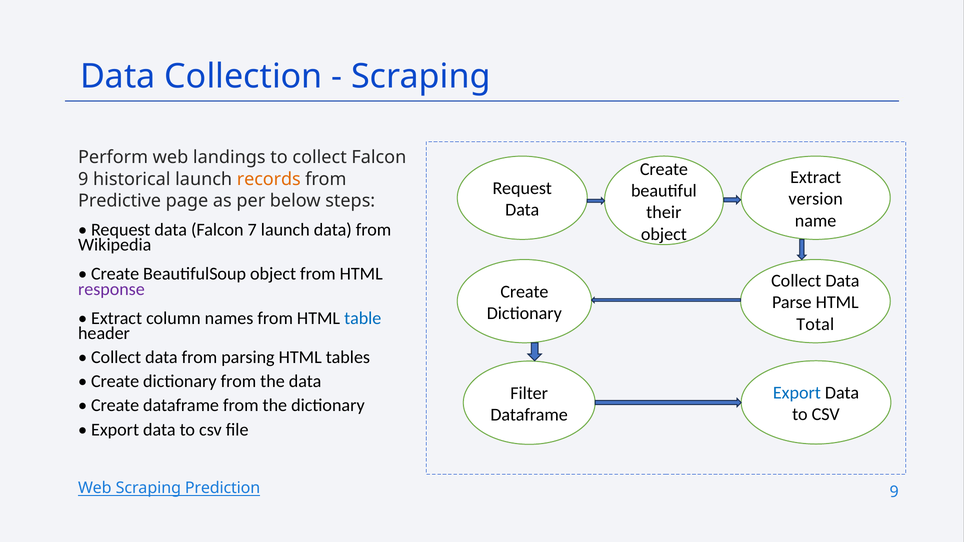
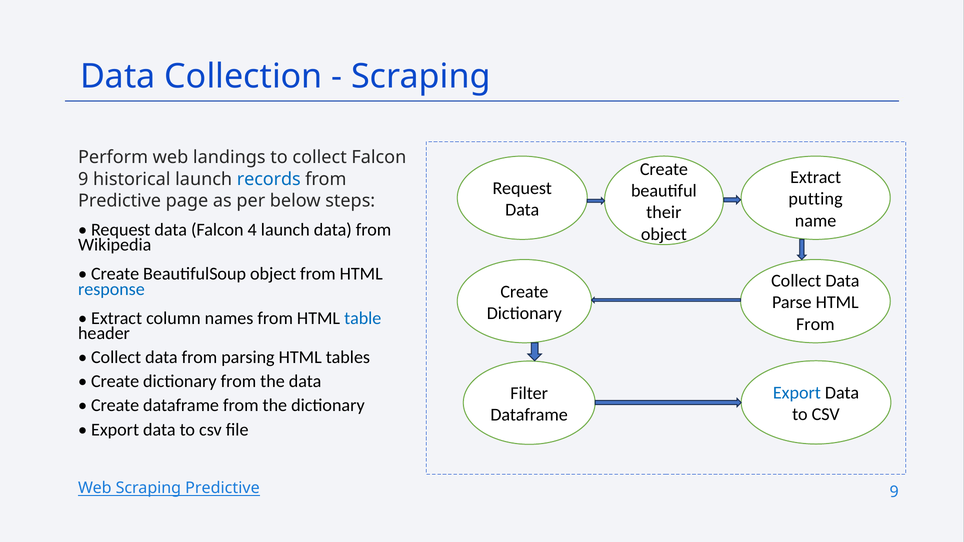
records colour: orange -> blue
version: version -> putting
7: 7 -> 4
response colour: purple -> blue
Total at (815, 324): Total -> From
Scraping Prediction: Prediction -> Predictive
